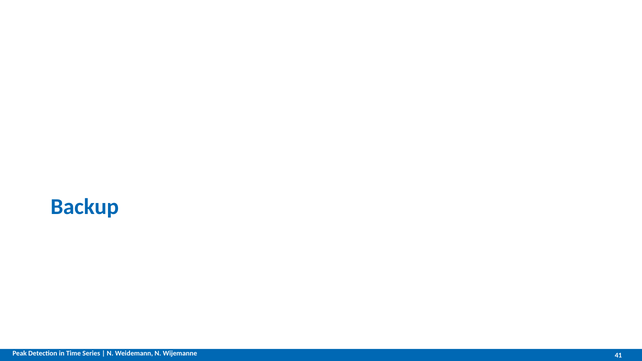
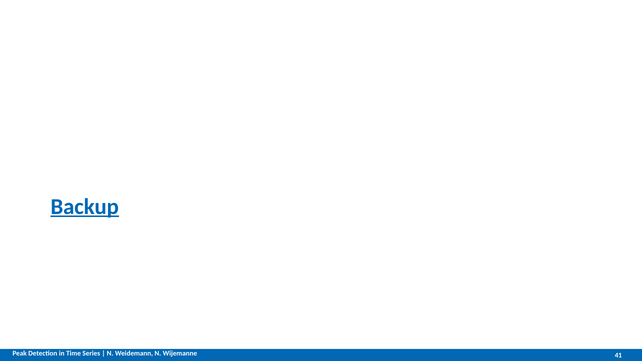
Backup underline: none -> present
